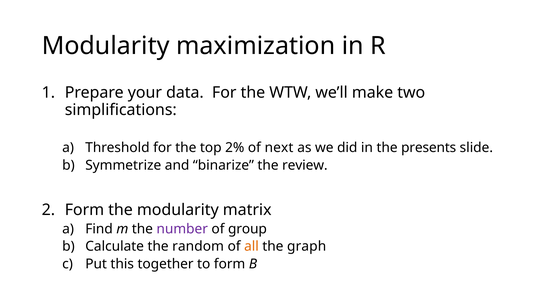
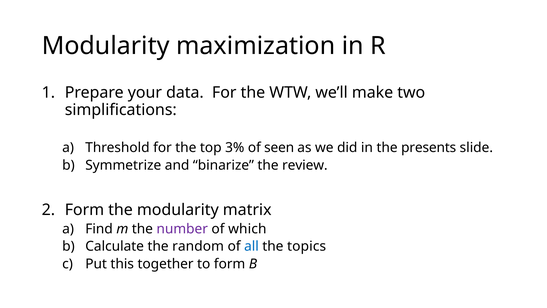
2%: 2% -> 3%
next: next -> seen
group: group -> which
all colour: orange -> blue
graph: graph -> topics
